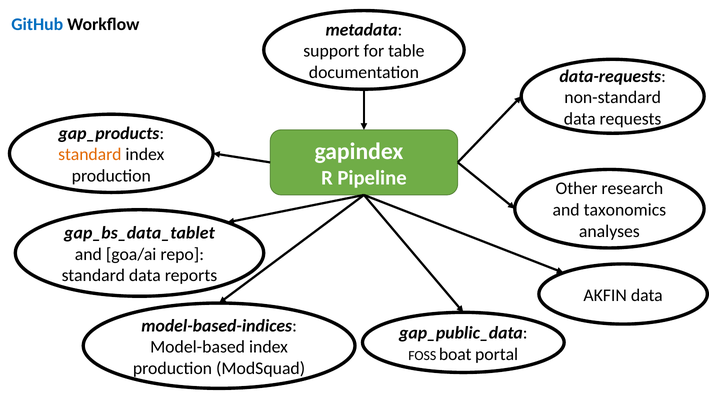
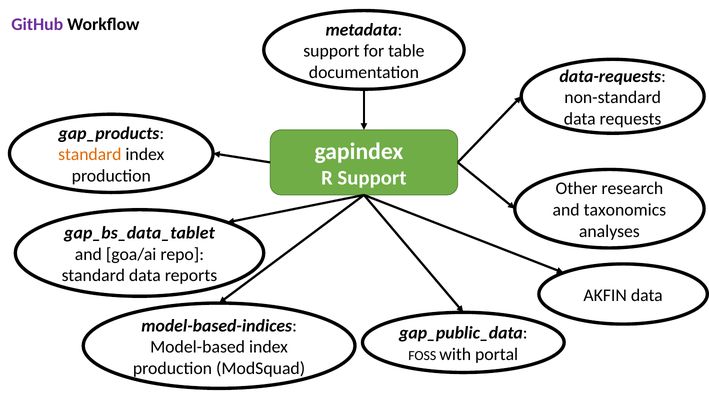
GitHub colour: blue -> purple
R Pipeline: Pipeline -> Support
boat: boat -> with
